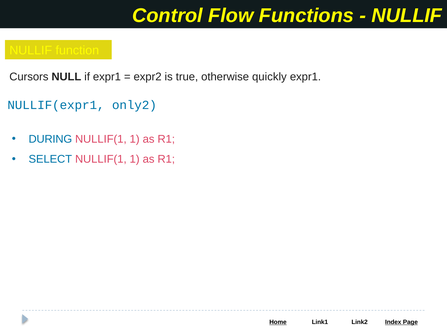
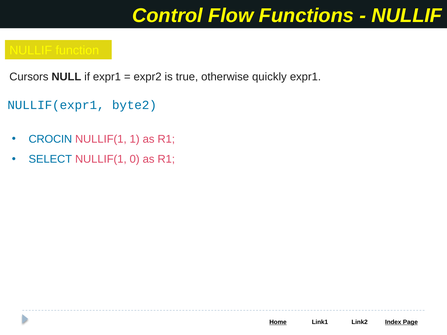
only2: only2 -> byte2
DURING: DURING -> CROCIN
SELECT NULLIF(1 1: 1 -> 0
